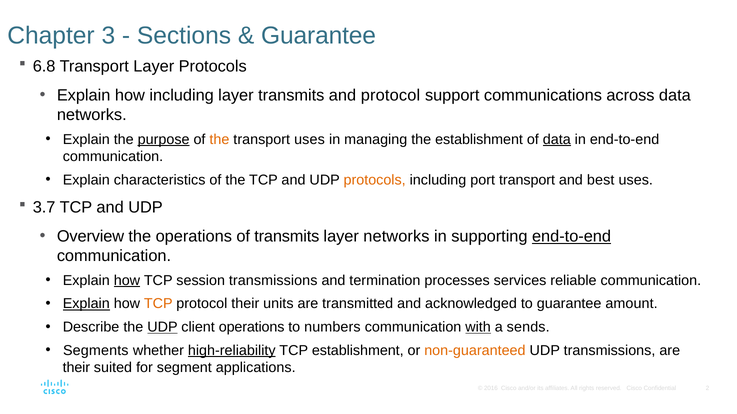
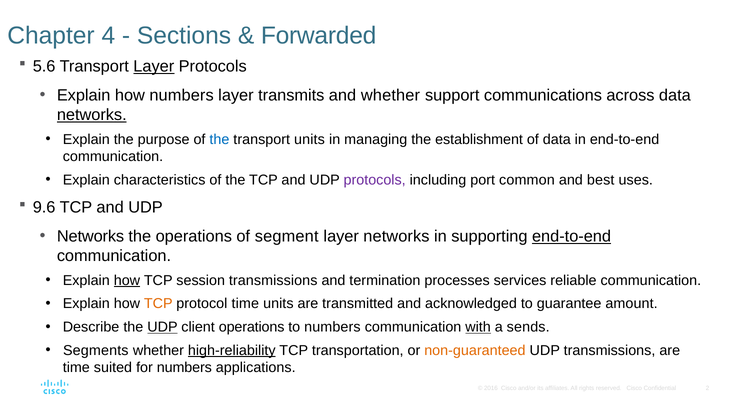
3: 3 -> 4
Guarantee at (319, 36): Guarantee -> Forwarded
6.8: 6.8 -> 5.6
Layer at (154, 67) underline: none -> present
how including: including -> numbers
and protocol: protocol -> whether
networks at (92, 115) underline: none -> present
purpose underline: present -> none
the at (219, 139) colour: orange -> blue
transport uses: uses -> units
data at (557, 139) underline: present -> none
protocols at (375, 180) colour: orange -> purple
port transport: transport -> common
3.7: 3.7 -> 9.6
Overview at (91, 237): Overview -> Networks
of transmits: transmits -> segment
Explain at (86, 304) underline: present -> none
protocol their: their -> time
TCP establishment: establishment -> transportation
their at (76, 368): their -> time
for segment: segment -> numbers
